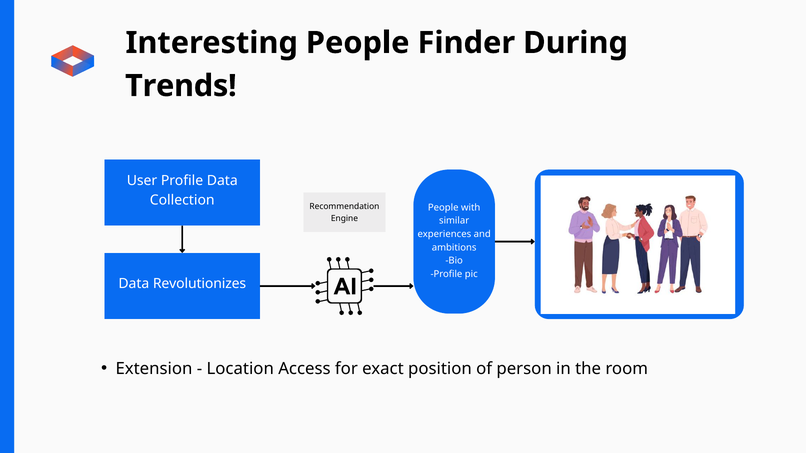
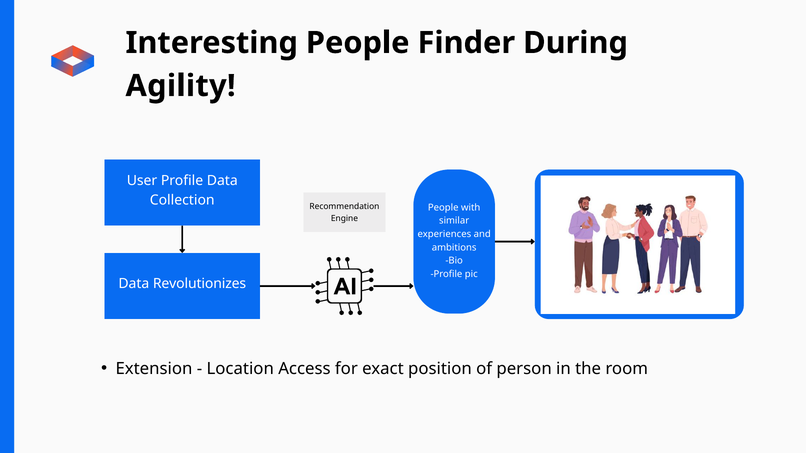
Trends: Trends -> Agility
